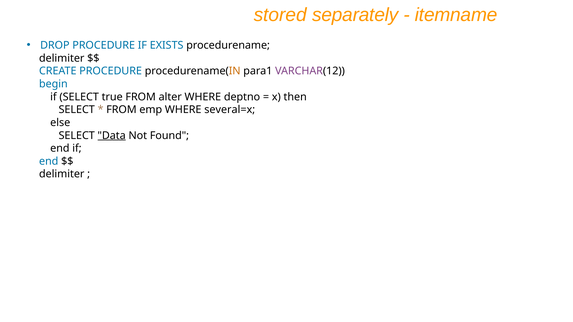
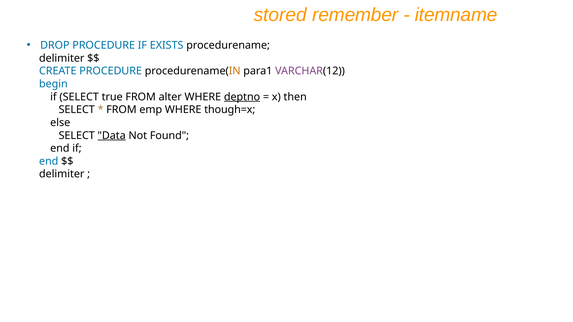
separately: separately -> remember
deptno underline: none -> present
several=x: several=x -> though=x
